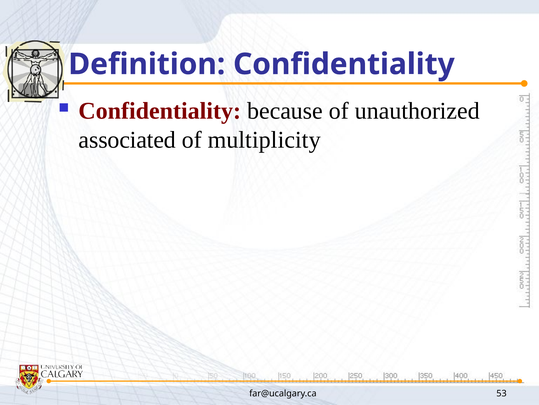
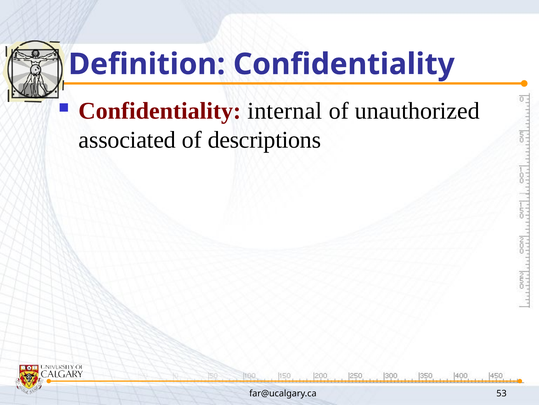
because: because -> internal
multiplicity: multiplicity -> descriptions
